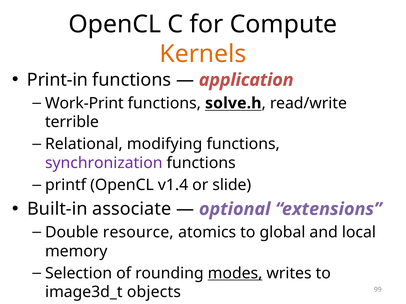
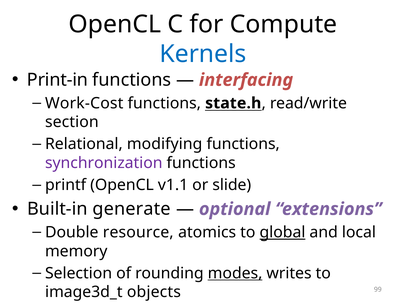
Kernels colour: orange -> blue
application: application -> interfacing
Work-Print: Work-Print -> Work-Cost
solve.h: solve.h -> state.h
terrible: terrible -> section
v1.4: v1.4 -> v1.1
associate: associate -> generate
global underline: none -> present
